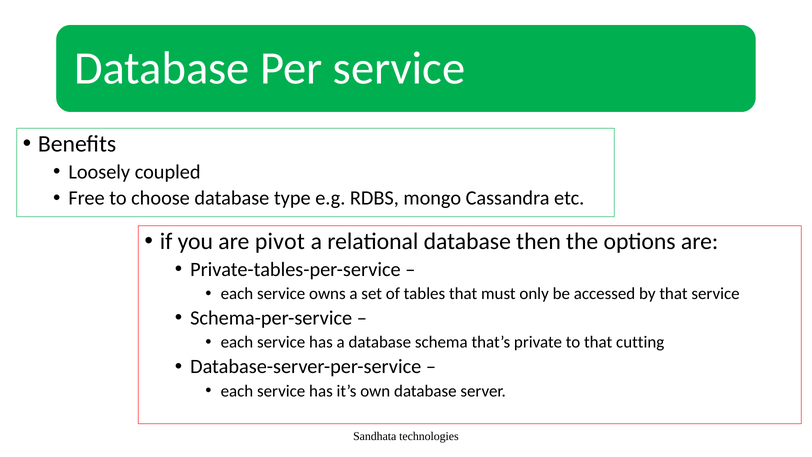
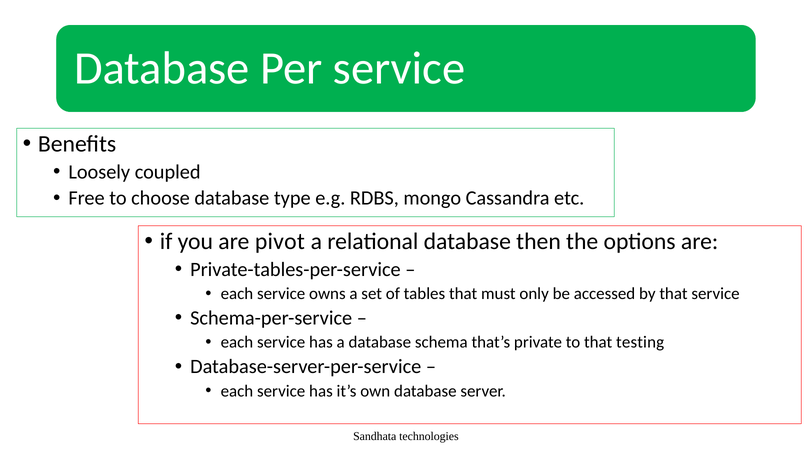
cutting: cutting -> testing
